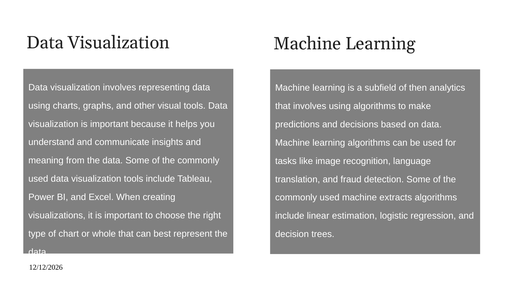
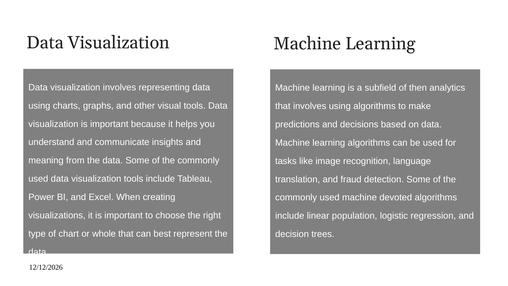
extracts: extracts -> devoted
estimation: estimation -> population
